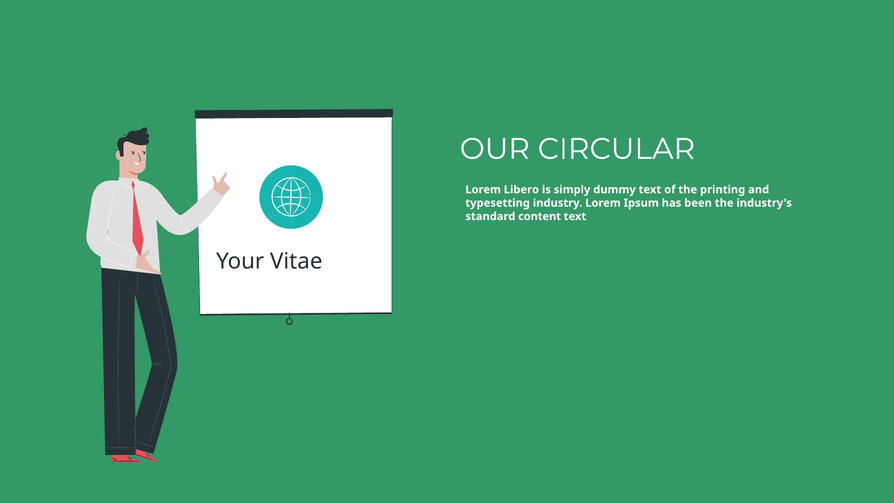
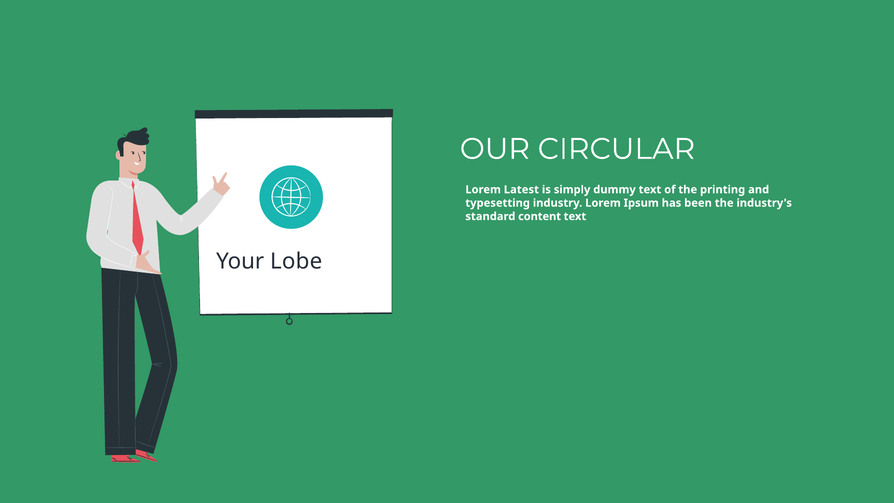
Libero: Libero -> Latest
Vitae: Vitae -> Lobe
